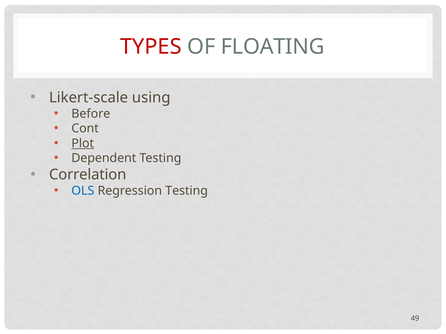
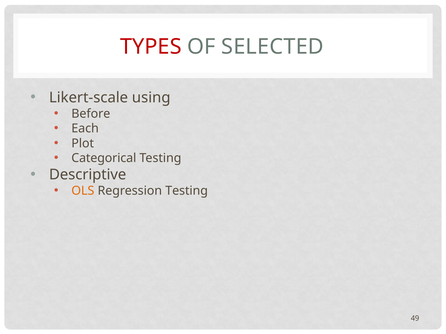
FLOATING: FLOATING -> SELECTED
Cont: Cont -> Each
Plot underline: present -> none
Dependent: Dependent -> Categorical
Correlation: Correlation -> Descriptive
OLS colour: blue -> orange
